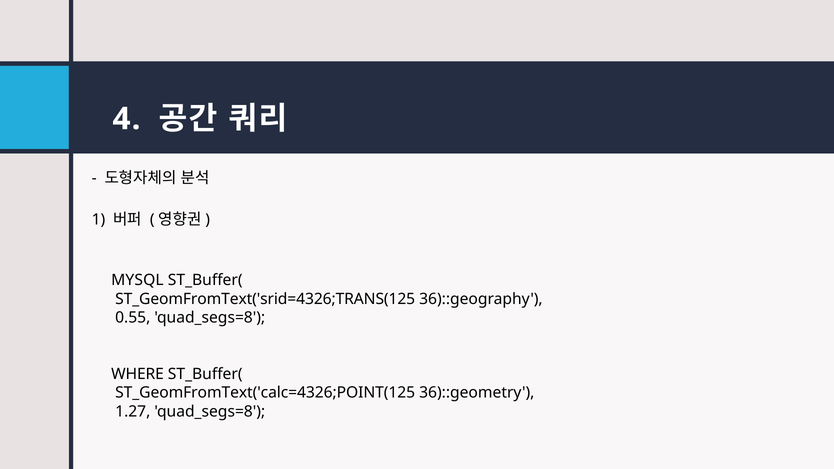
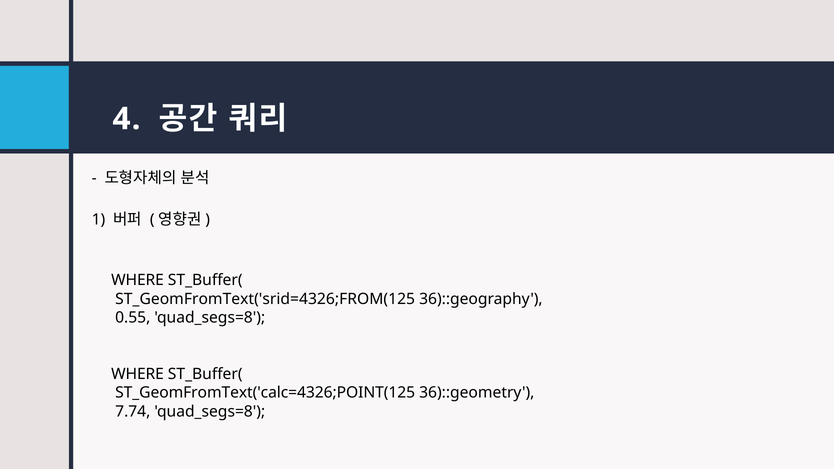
MYSQL at (137, 280): MYSQL -> WHERE
ST_GeomFromText('srid=4326;TRANS(125: ST_GeomFromText('srid=4326;TRANS(125 -> ST_GeomFromText('srid=4326;FROM(125
1.27: 1.27 -> 7.74
